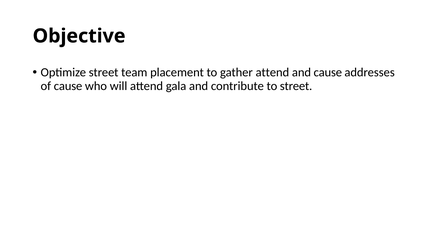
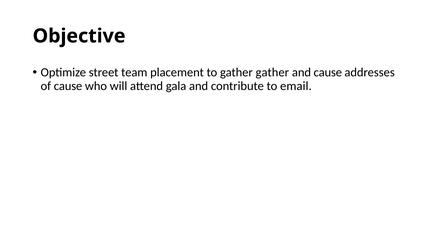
gather attend: attend -> gather
to street: street -> email
